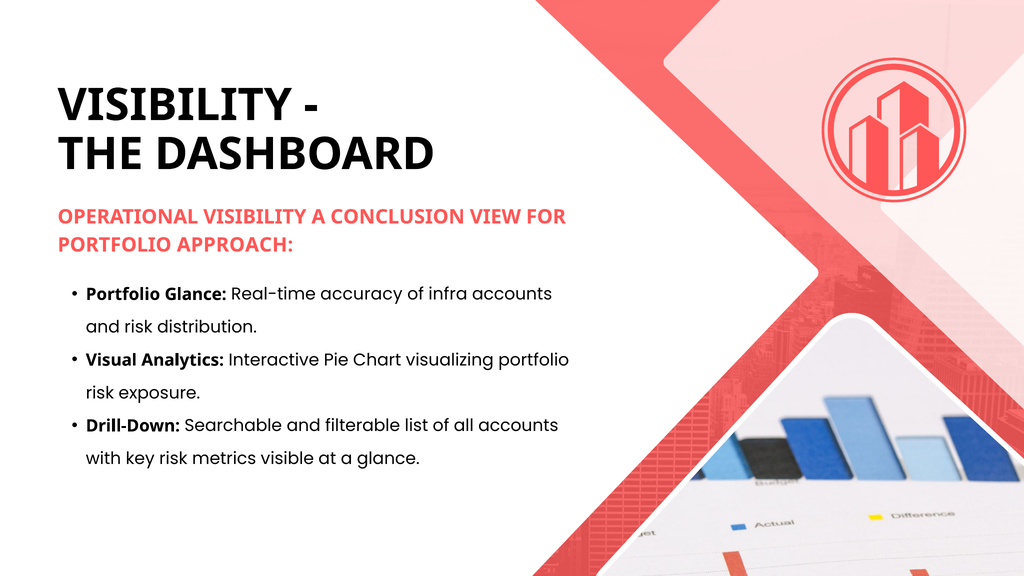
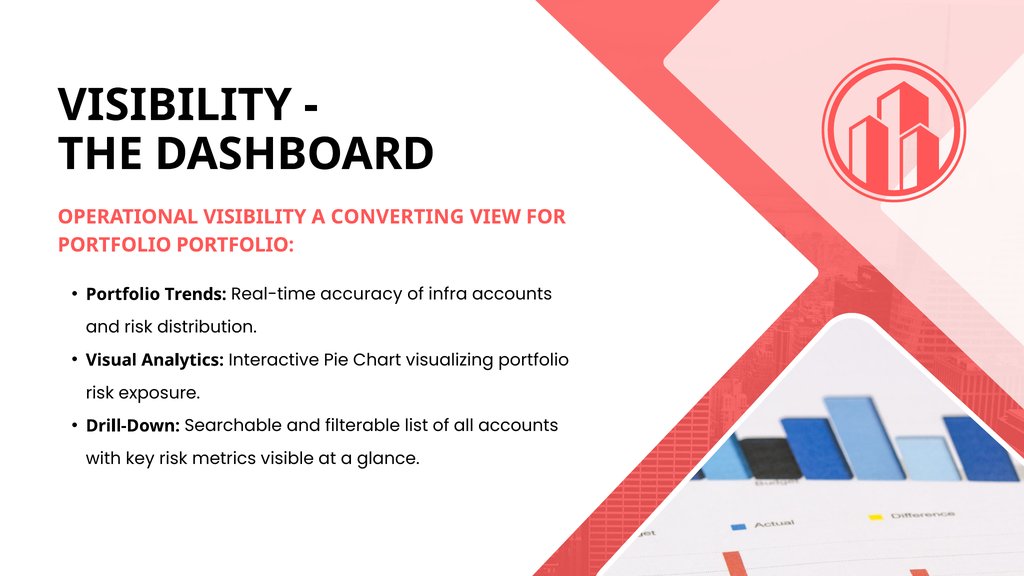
CONCLUSION: CONCLUSION -> CONVERTING
PORTFOLIO APPROACH: APPROACH -> PORTFOLIO
Portfolio Glance: Glance -> Trends
